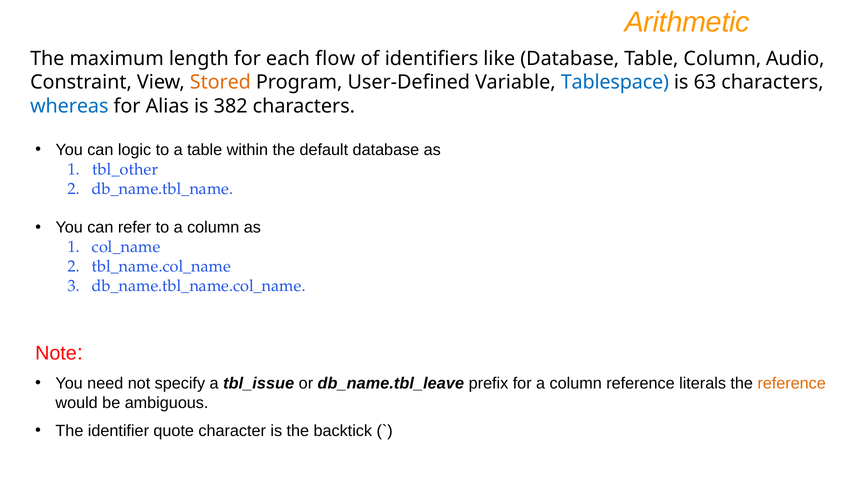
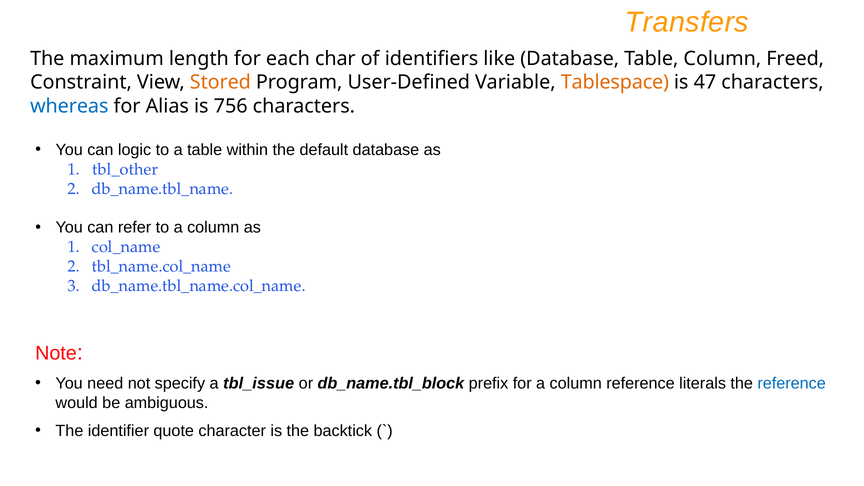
Arithmetic: Arithmetic -> Transfers
flow: flow -> char
Audio: Audio -> Freed
Tablespace colour: blue -> orange
63: 63 -> 47
382: 382 -> 756
db_name.tbl_leave: db_name.tbl_leave -> db_name.tbl_block
reference at (792, 383) colour: orange -> blue
